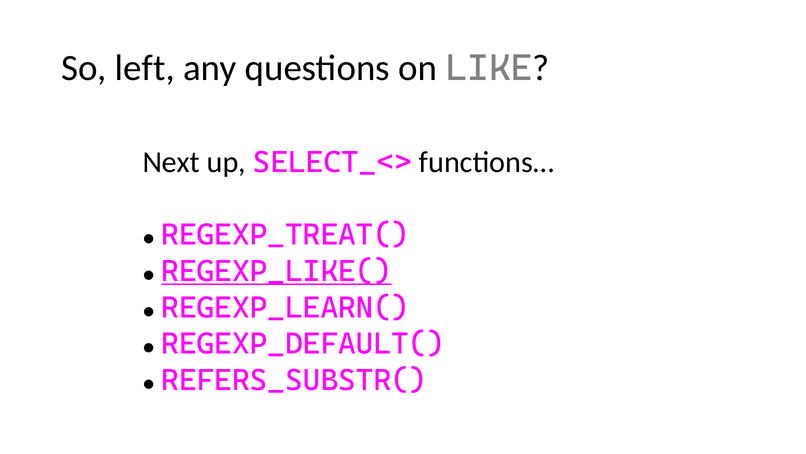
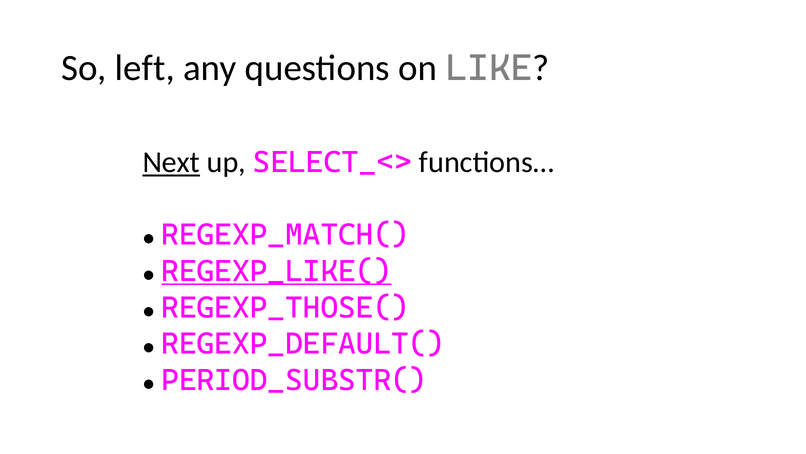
Next underline: none -> present
REGEXP_TREAT(: REGEXP_TREAT( -> REGEXP_MATCH(
REGEXP_LEARN(: REGEXP_LEARN( -> REGEXP_THOSE(
REFERS_SUBSTR(: REFERS_SUBSTR( -> PERIOD_SUBSTR(
